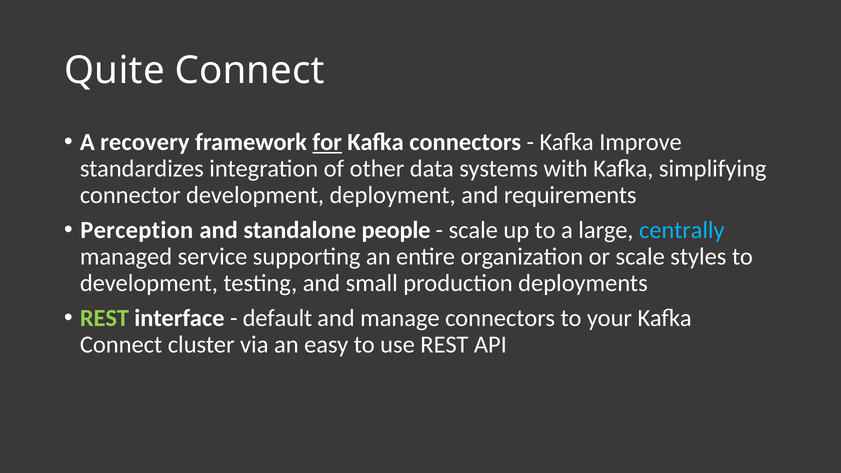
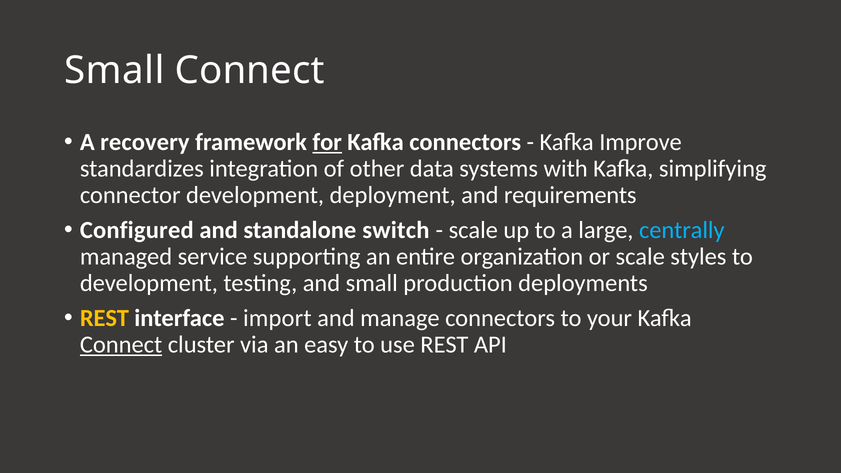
Quite at (114, 71): Quite -> Small
Perception: Perception -> Configured
people: people -> switch
REST at (104, 318) colour: light green -> yellow
default: default -> import
Connect at (121, 345) underline: none -> present
